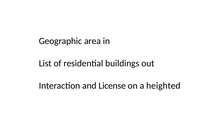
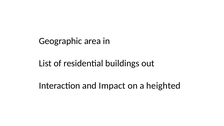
License: License -> Impact
